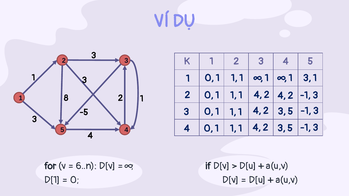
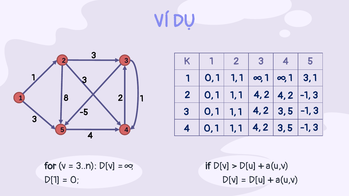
6..n: 6..n -> 3..n
